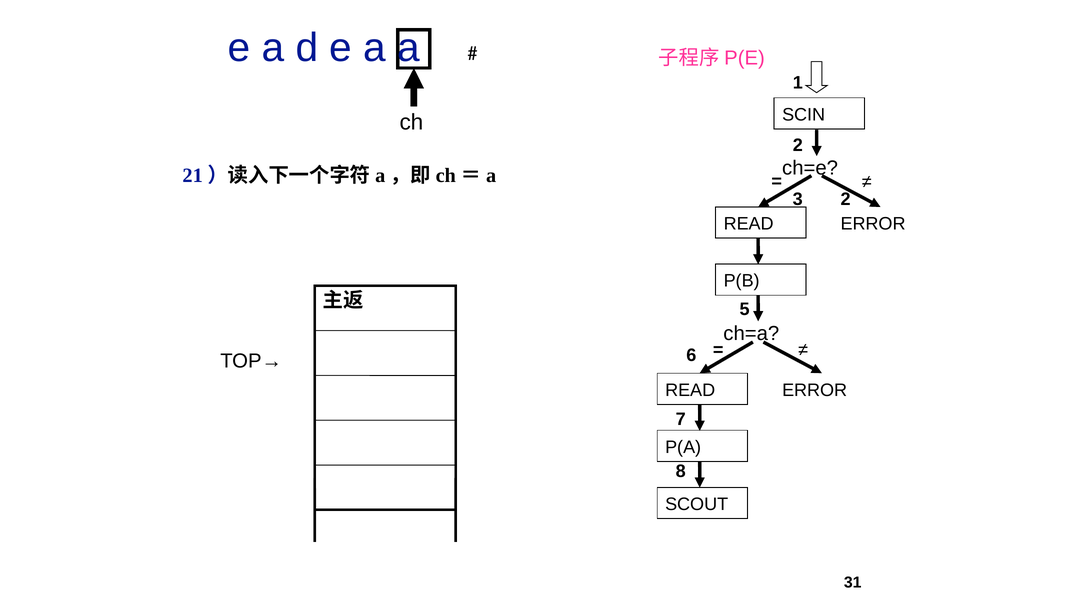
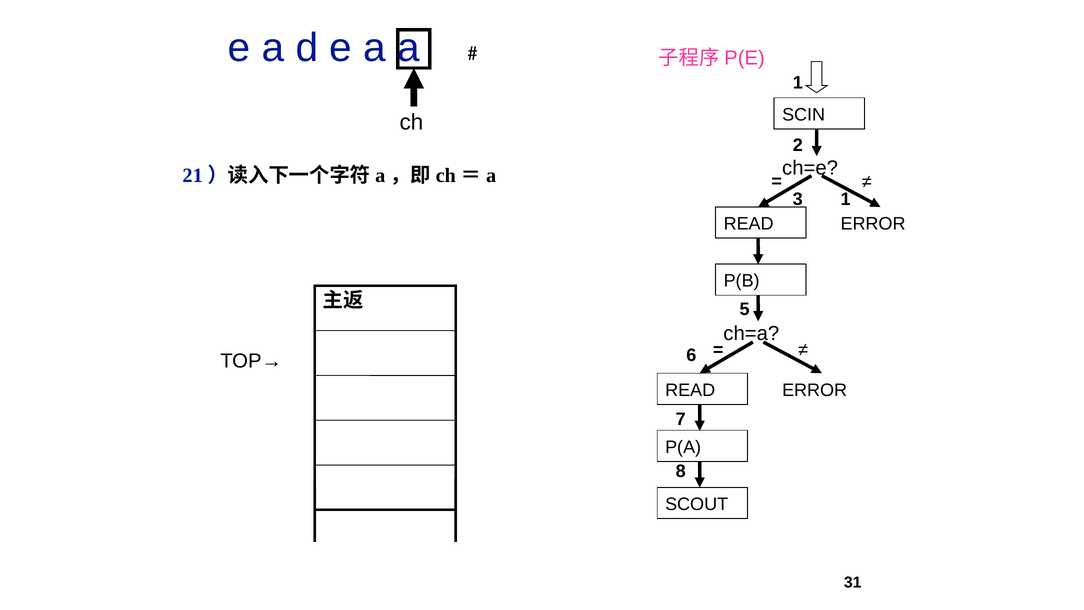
3 2: 2 -> 1
